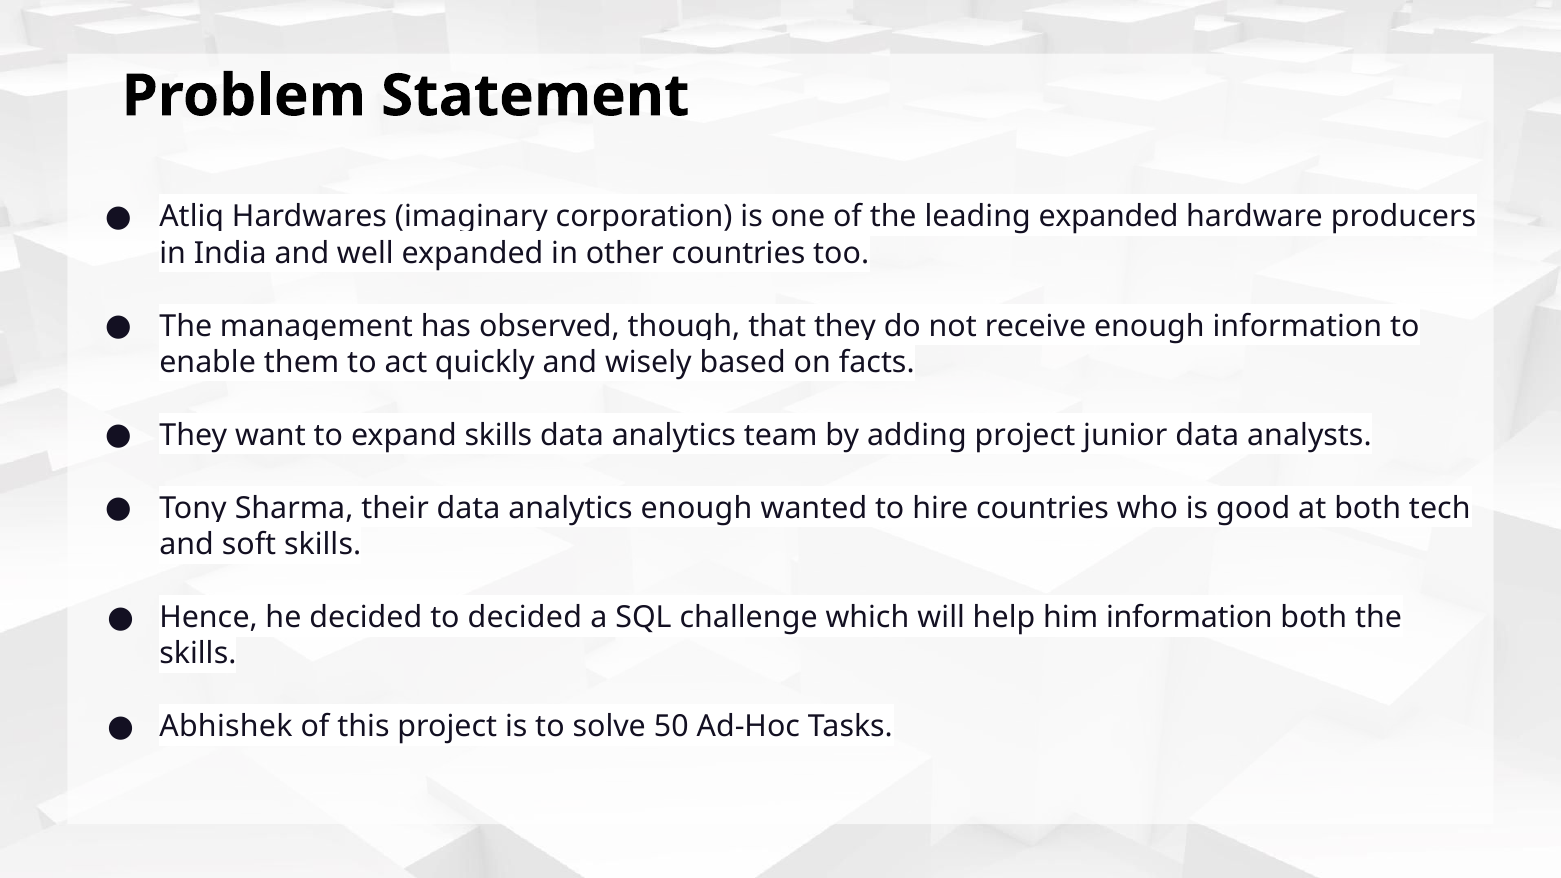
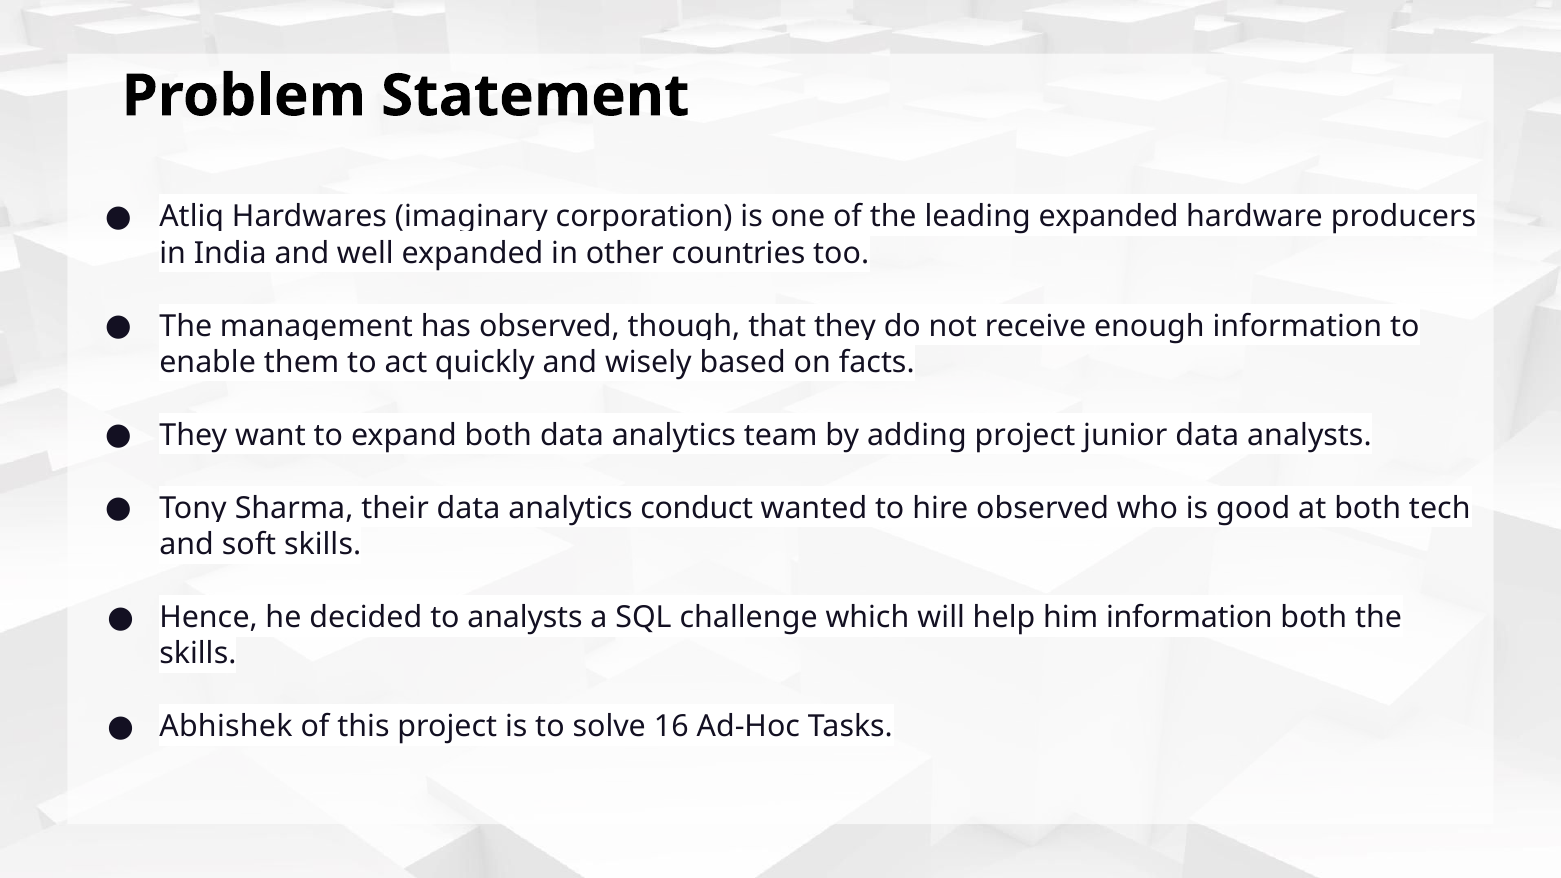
expand skills: skills -> both
analytics enough: enough -> conduct
hire countries: countries -> observed
to decided: decided -> analysts
50: 50 -> 16
